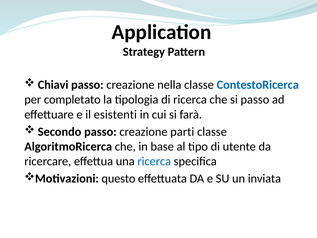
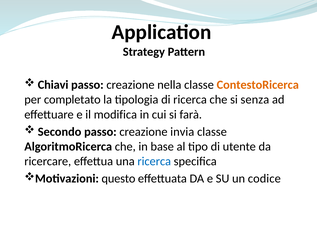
ContestoRicerca colour: blue -> orange
si passo: passo -> senza
esistenti: esistenti -> modifica
parti: parti -> invia
inviata: inviata -> codice
